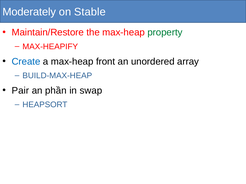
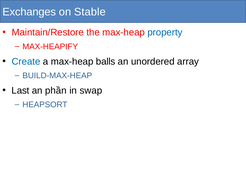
Moderately: Moderately -> Exchanges
property colour: green -> blue
front: front -> balls
Pair: Pair -> Last
